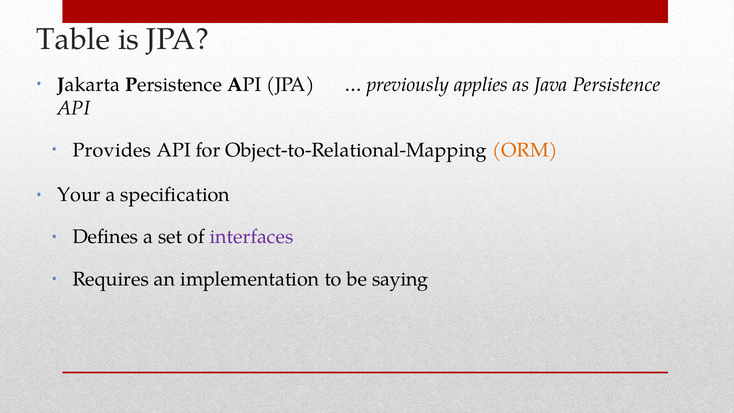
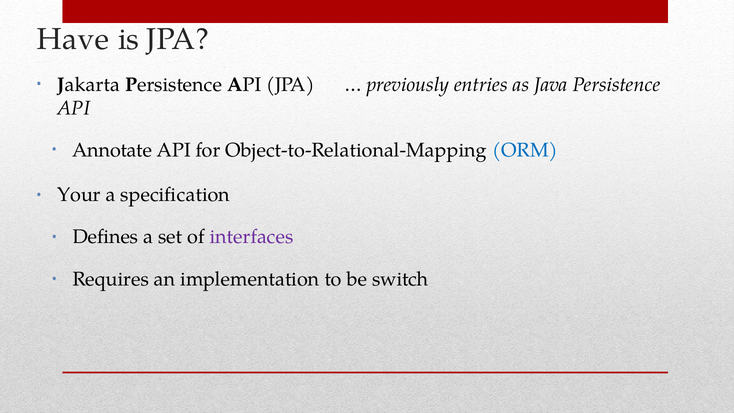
Table: Table -> Have
applies: applies -> entries
Provides: Provides -> Annotate
ORM colour: orange -> blue
saying: saying -> switch
